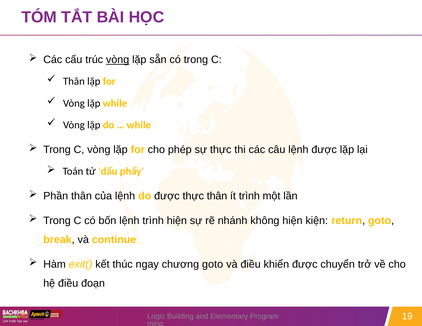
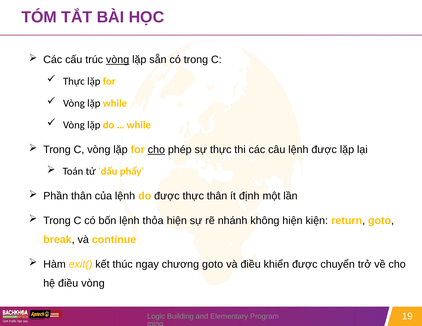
Thân at (74, 81): Thân -> Thực
cho at (156, 150) underline: none -> present
ít trình: trình -> định
lệnh trình: trình -> thỏa
điều đoạn: đoạn -> vòng
